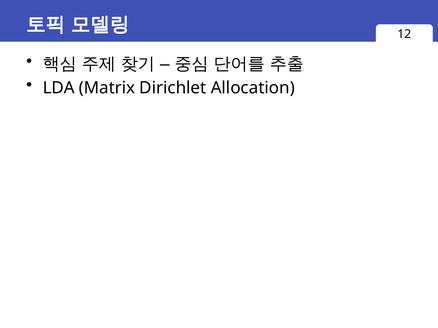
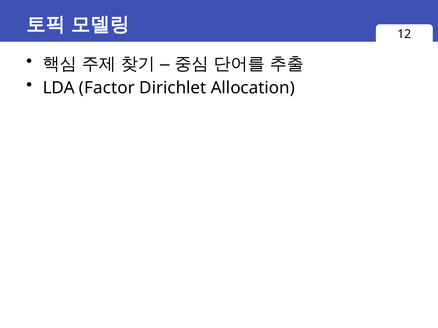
Matrix: Matrix -> Factor
